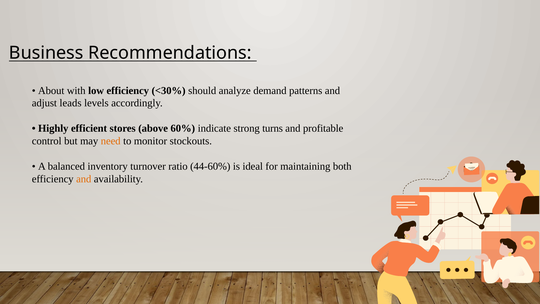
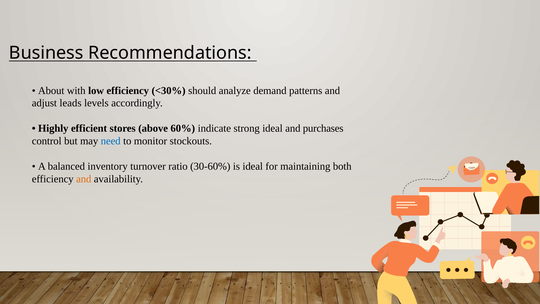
strong turns: turns -> ideal
profitable: profitable -> purchases
need colour: orange -> blue
44-60%: 44-60% -> 30-60%
